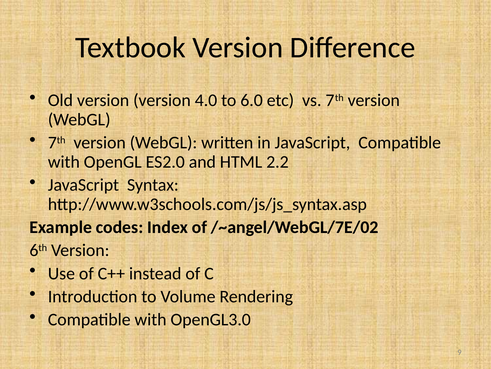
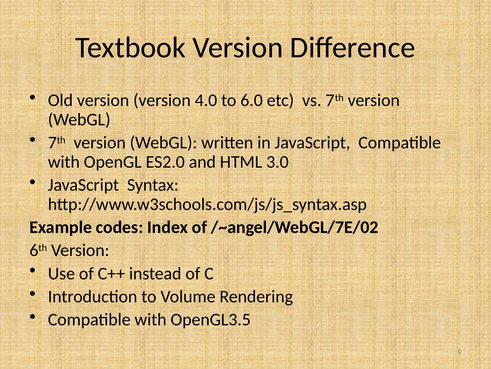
2.2: 2.2 -> 3.0
OpenGL3.0: OpenGL3.0 -> OpenGL3.5
